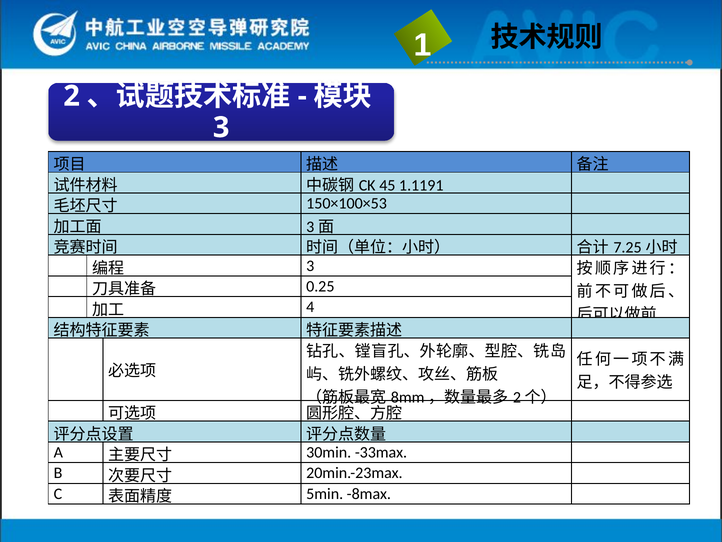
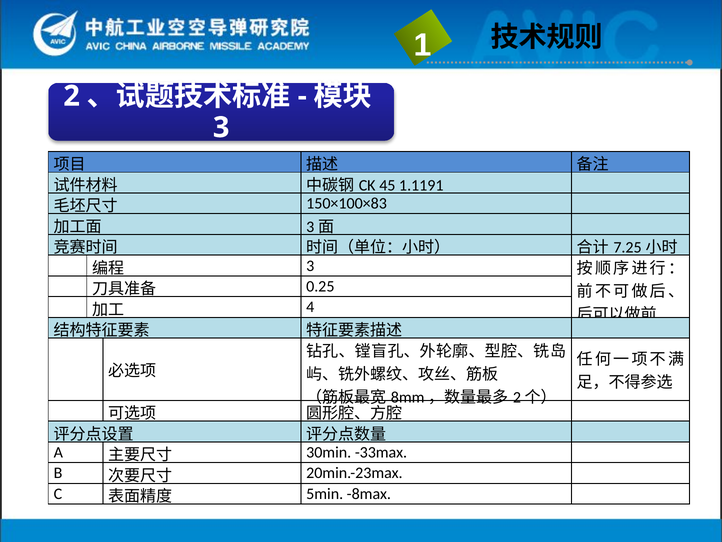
150×100×53: 150×100×53 -> 150×100×83
